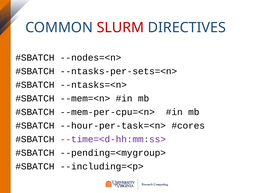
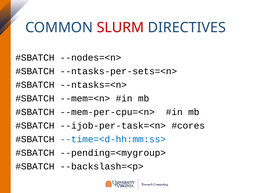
--hour-per-task=<n>: --hour-per-task=<n> -> --ijob-per-task=<n>
--time=<d-hh:mm:ss> colour: purple -> blue
--including=<p>: --including=<p> -> --backslash=<p>
